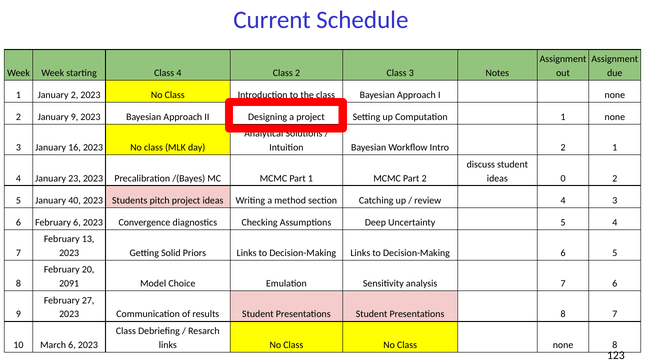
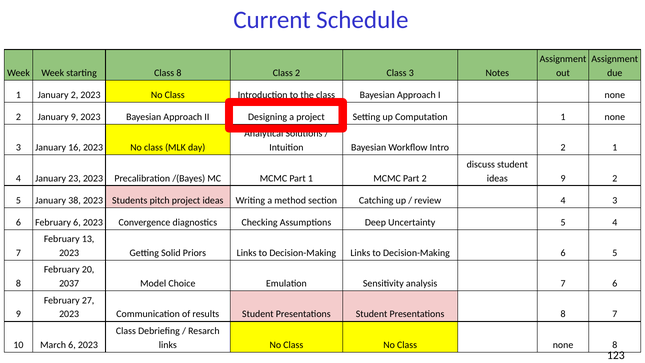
Class 4: 4 -> 8
ideas 0: 0 -> 9
40: 40 -> 38
2091: 2091 -> 2037
